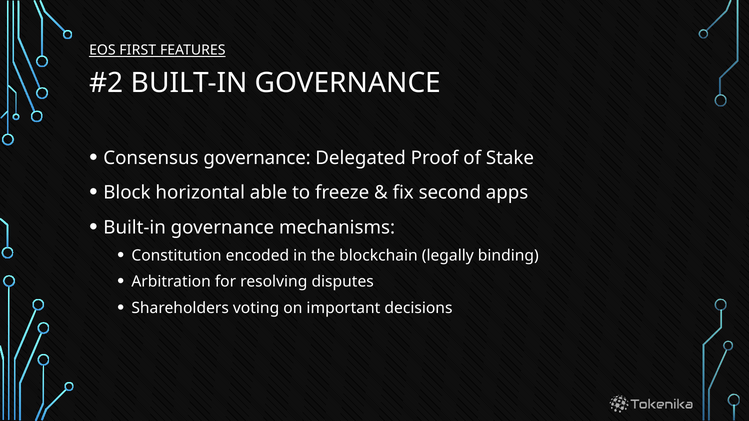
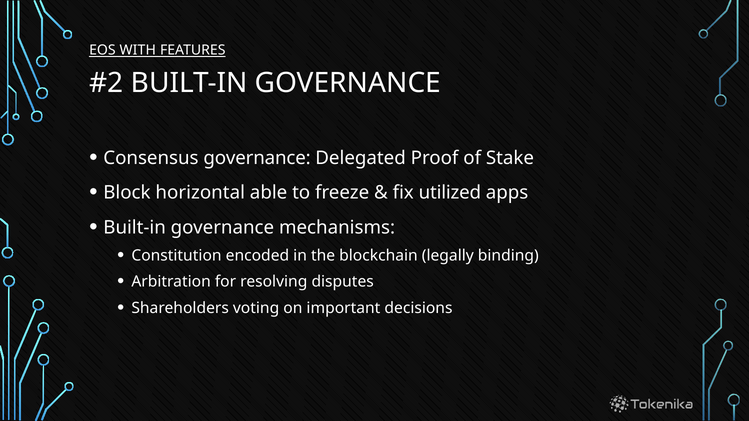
FIRST: FIRST -> WITH
second: second -> utilized
